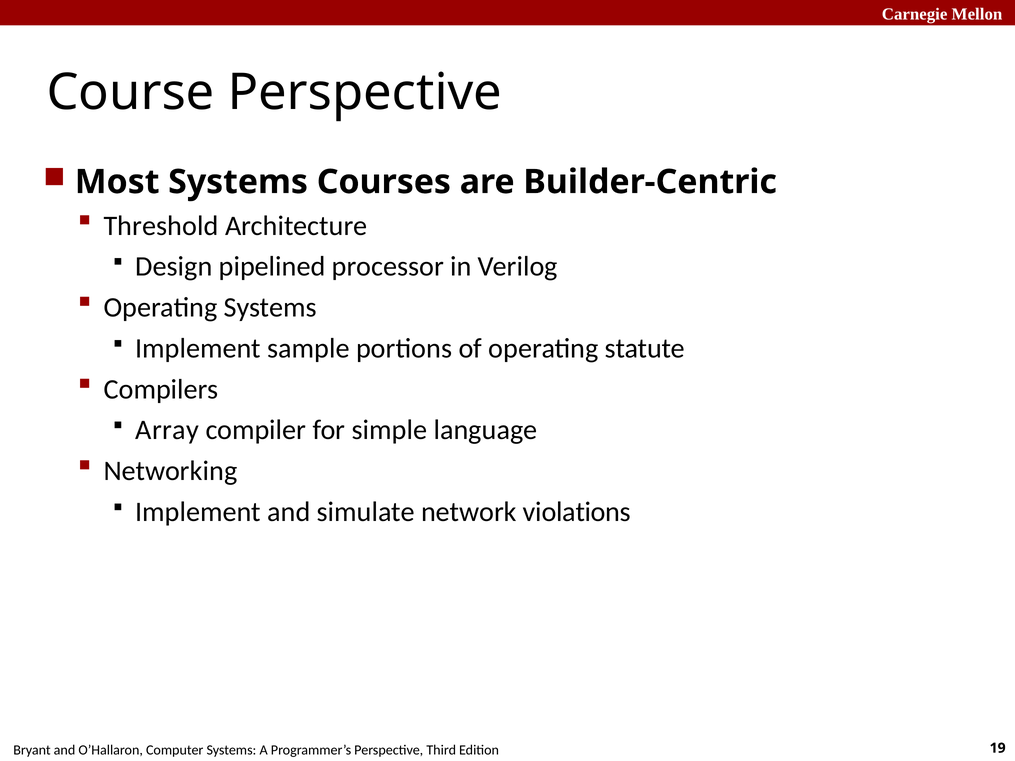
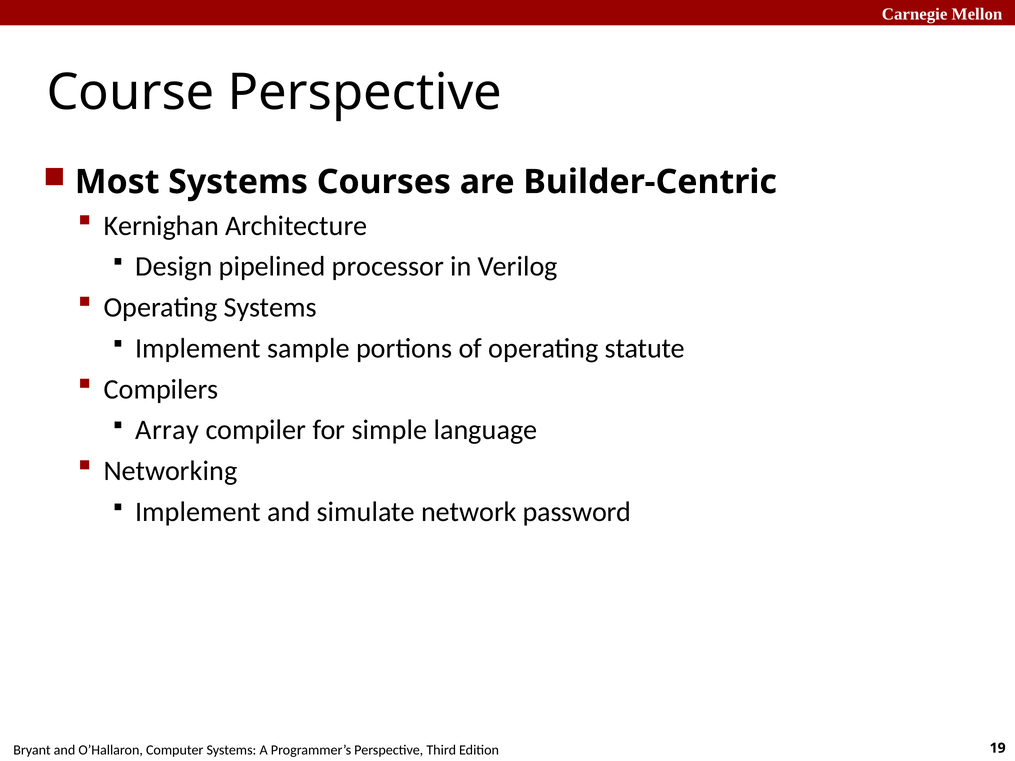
Threshold: Threshold -> Kernighan
violations: violations -> password
